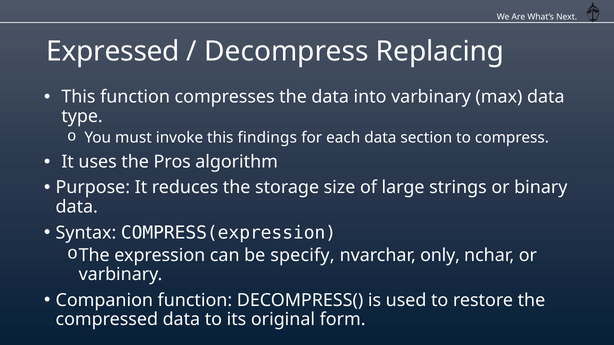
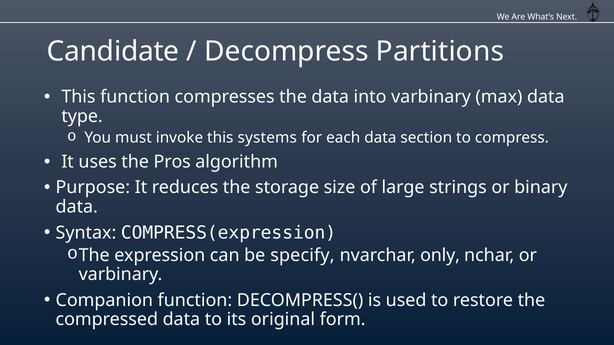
Expressed: Expressed -> Candidate
Replacing: Replacing -> Partitions
findings: findings -> systems
